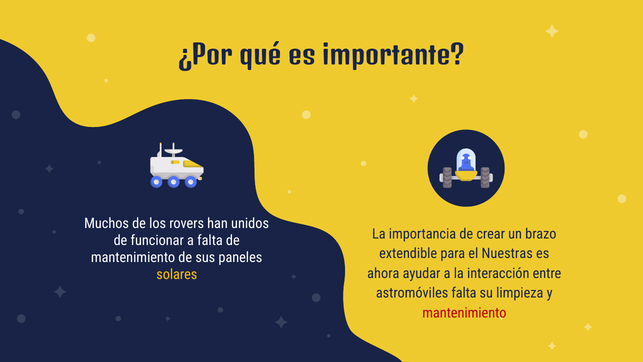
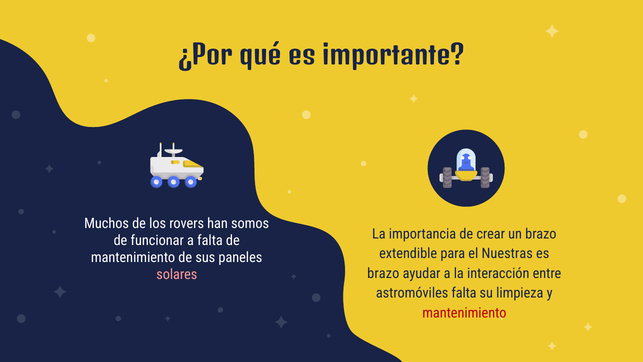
unidos: unidos -> somos
ahora at (383, 273): ahora -> brazo
solares colour: yellow -> pink
